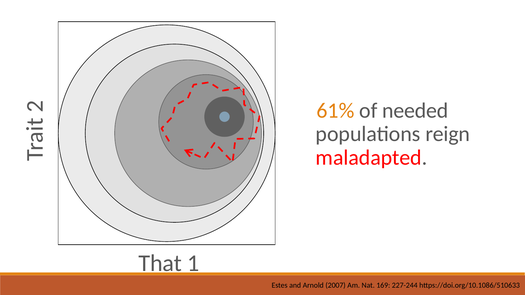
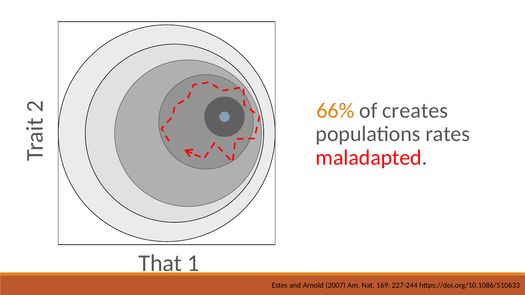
61%: 61% -> 66%
needed: needed -> creates
reign: reign -> rates
